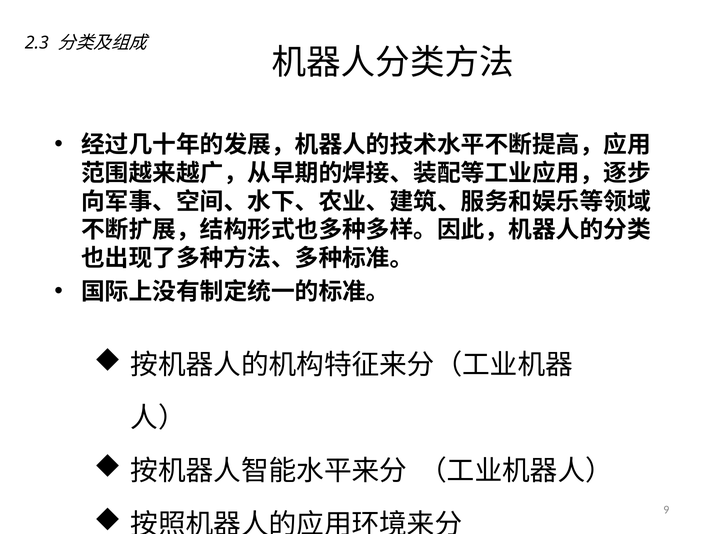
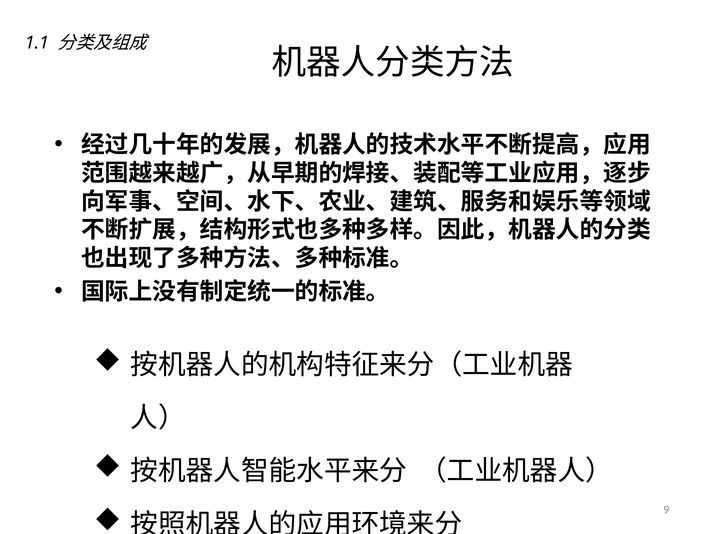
2.3: 2.3 -> 1.1
